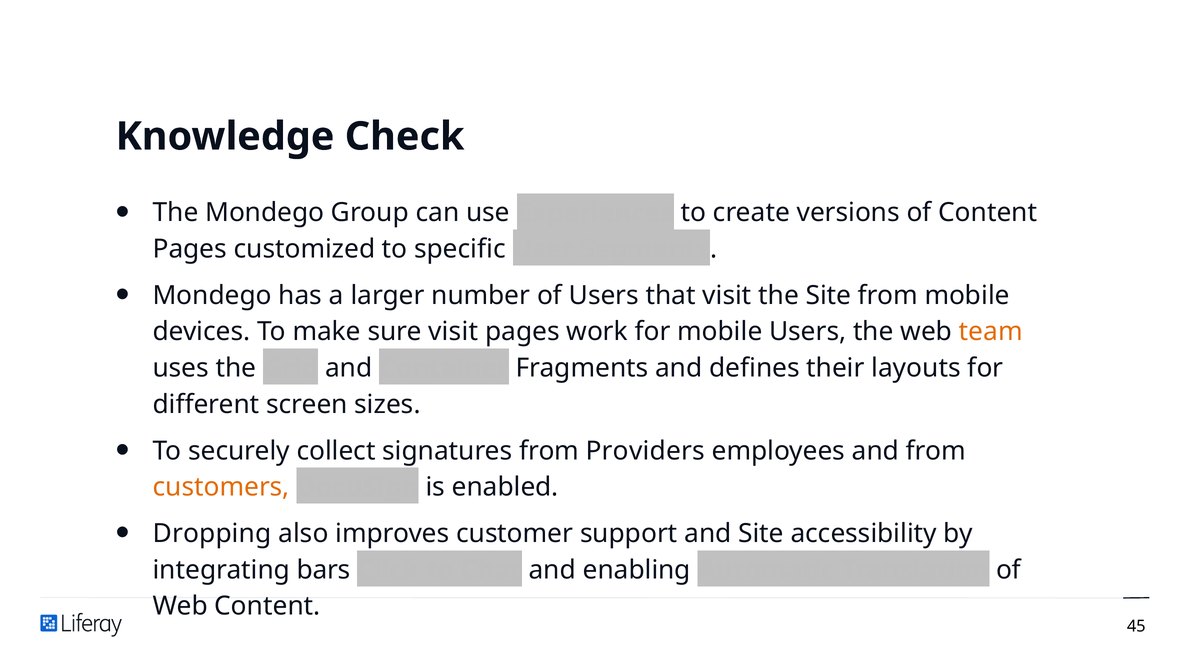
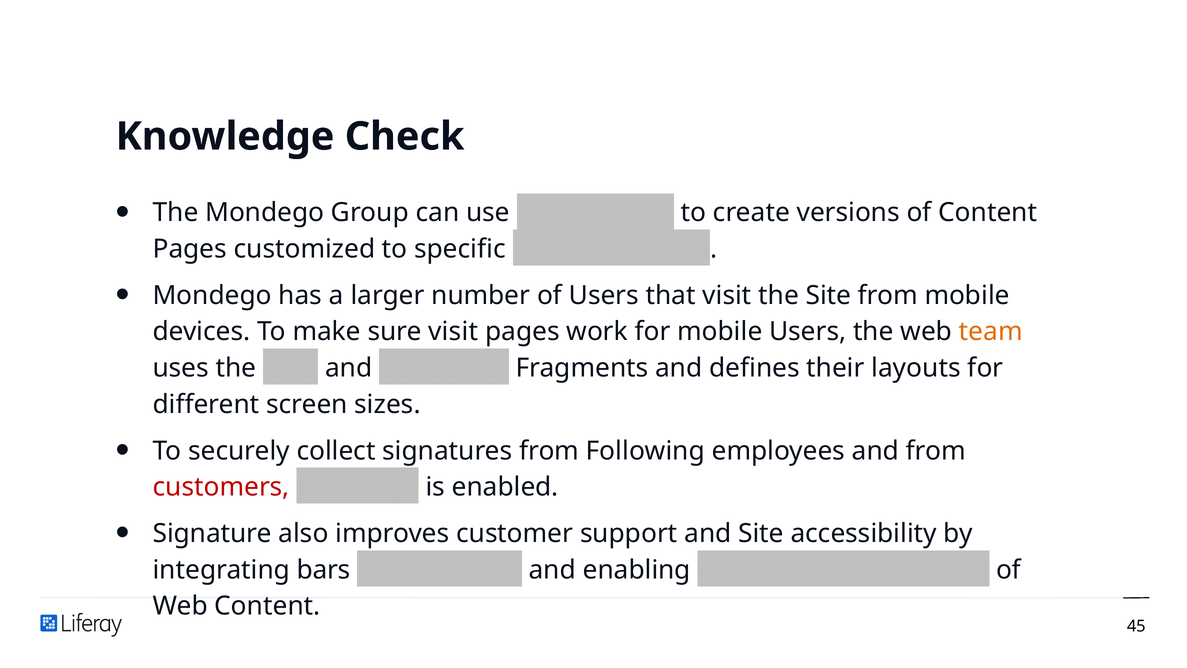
Providers: Providers -> Following
customers colour: orange -> red
Dropping: Dropping -> Signature
